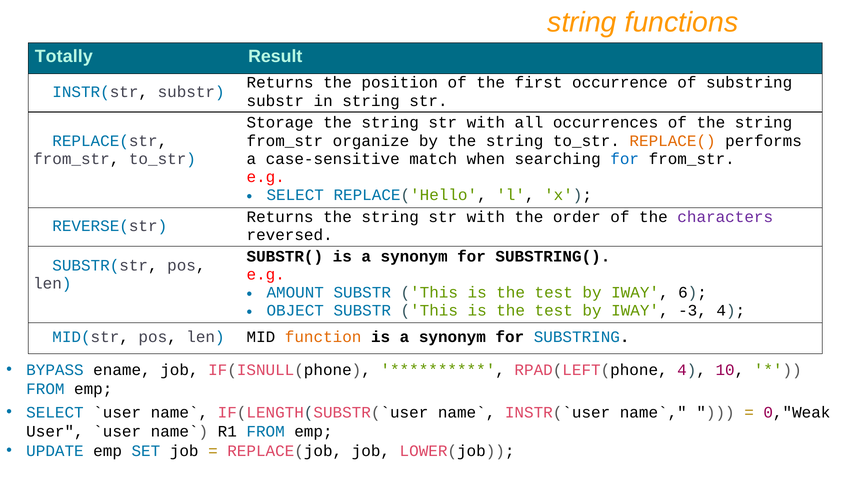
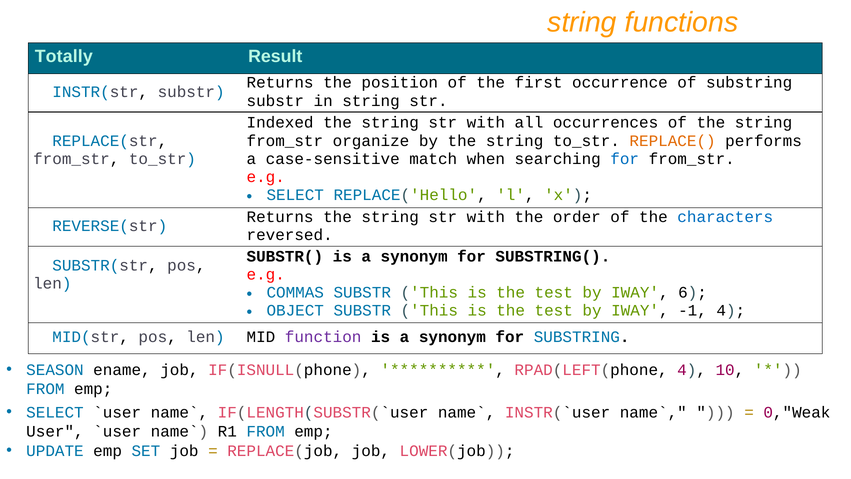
Storage: Storage -> Indexed
characters colour: purple -> blue
AMOUNT: AMOUNT -> COMMAS
-3: -3 -> -1
function colour: orange -> purple
BYPASS: BYPASS -> SEASON
